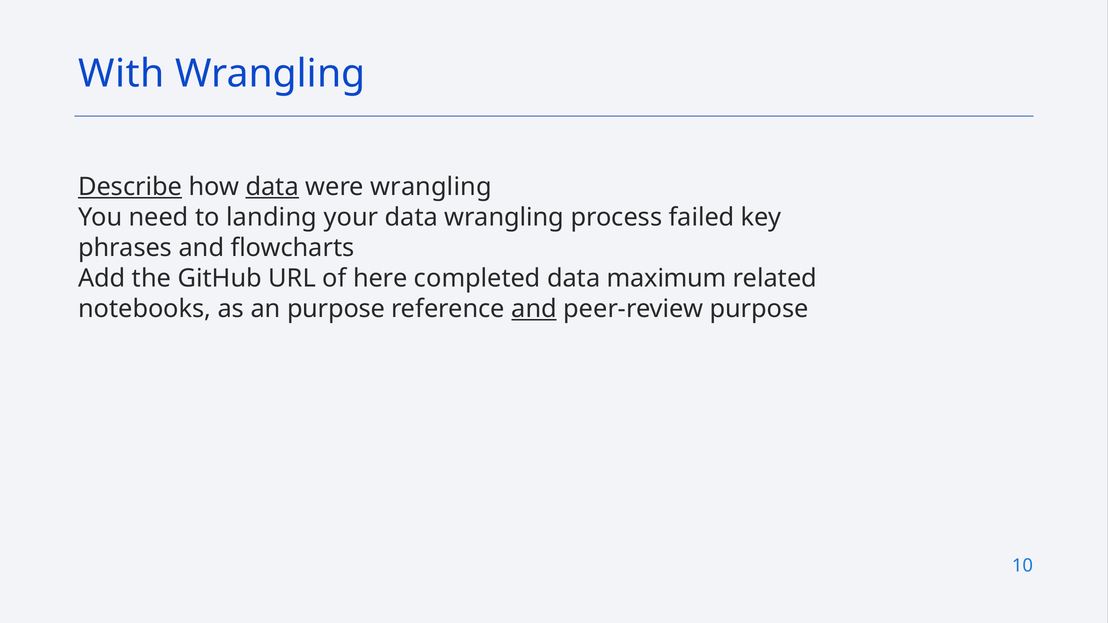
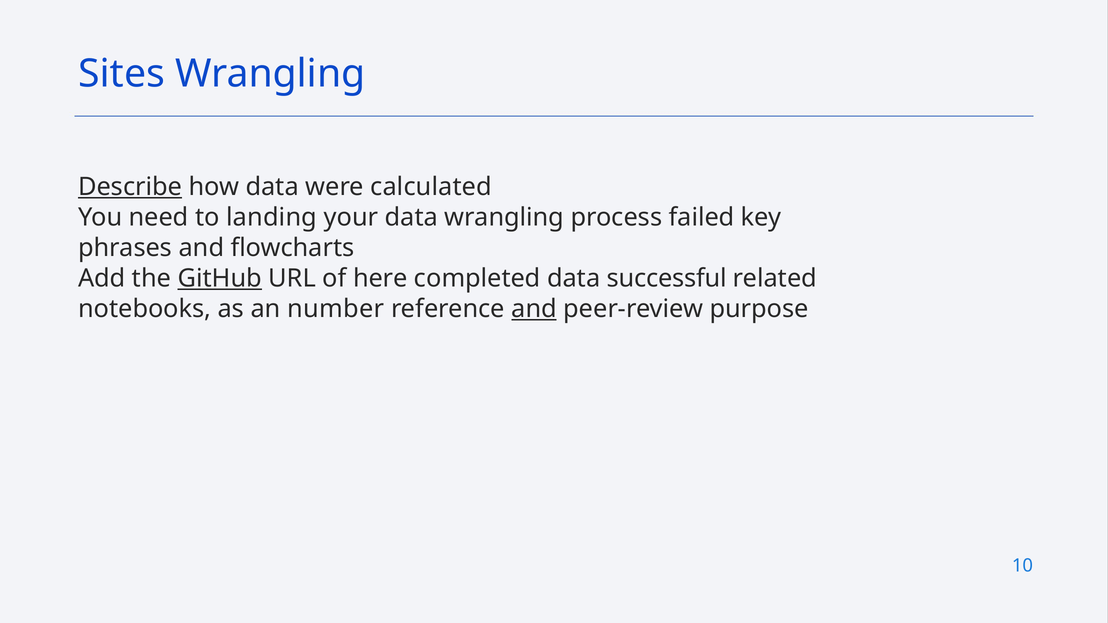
With: With -> Sites
data at (272, 187) underline: present -> none
were wrangling: wrangling -> calculated
GitHub underline: none -> present
maximum: maximum -> successful
an purpose: purpose -> number
